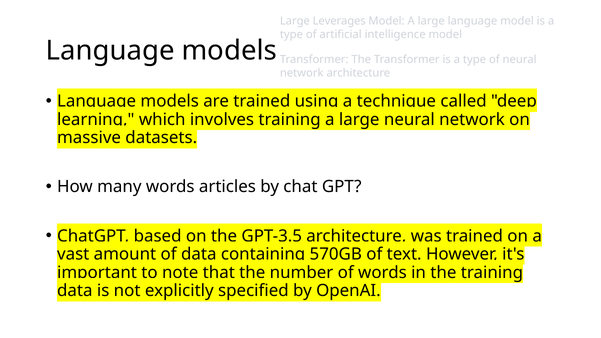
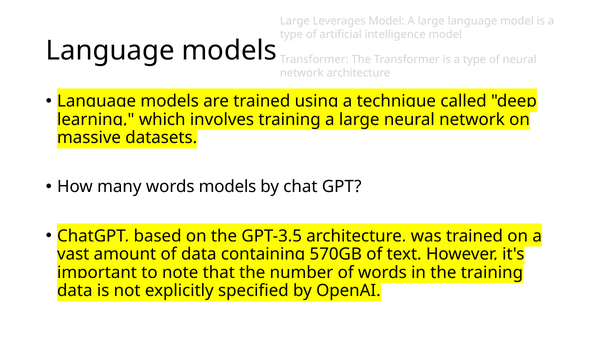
words articles: articles -> models
